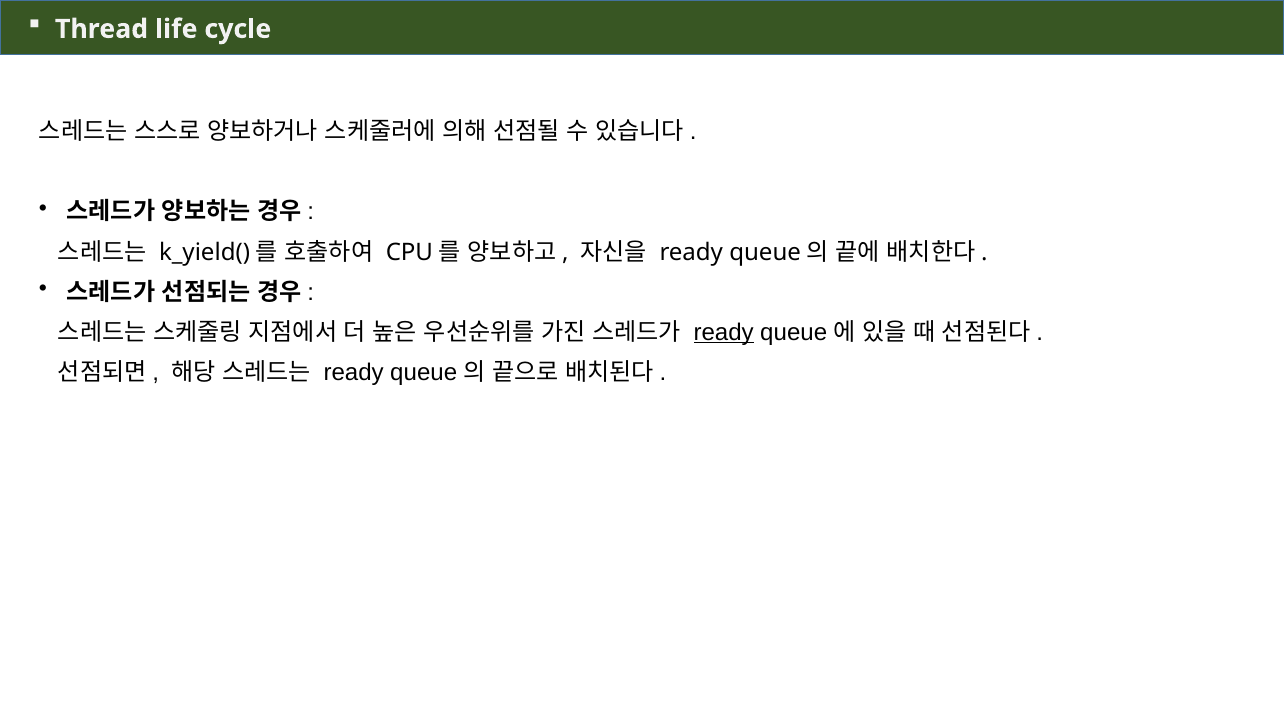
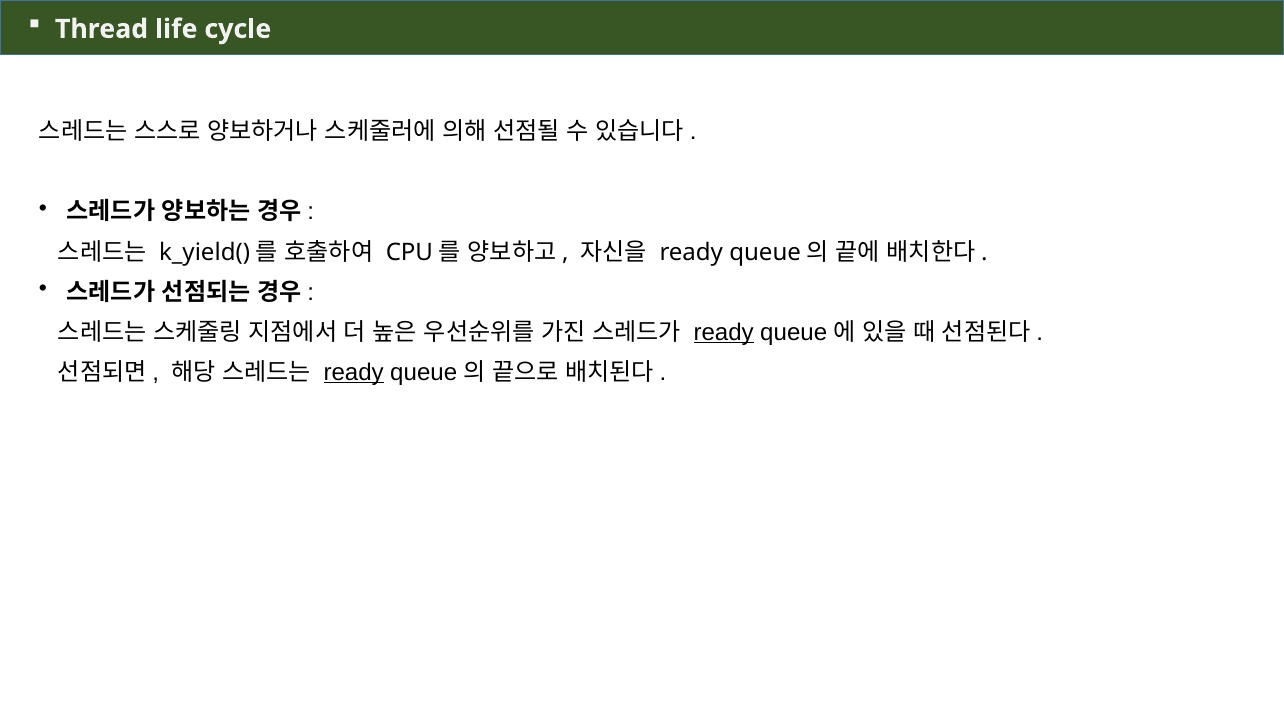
ready at (354, 373) underline: none -> present
